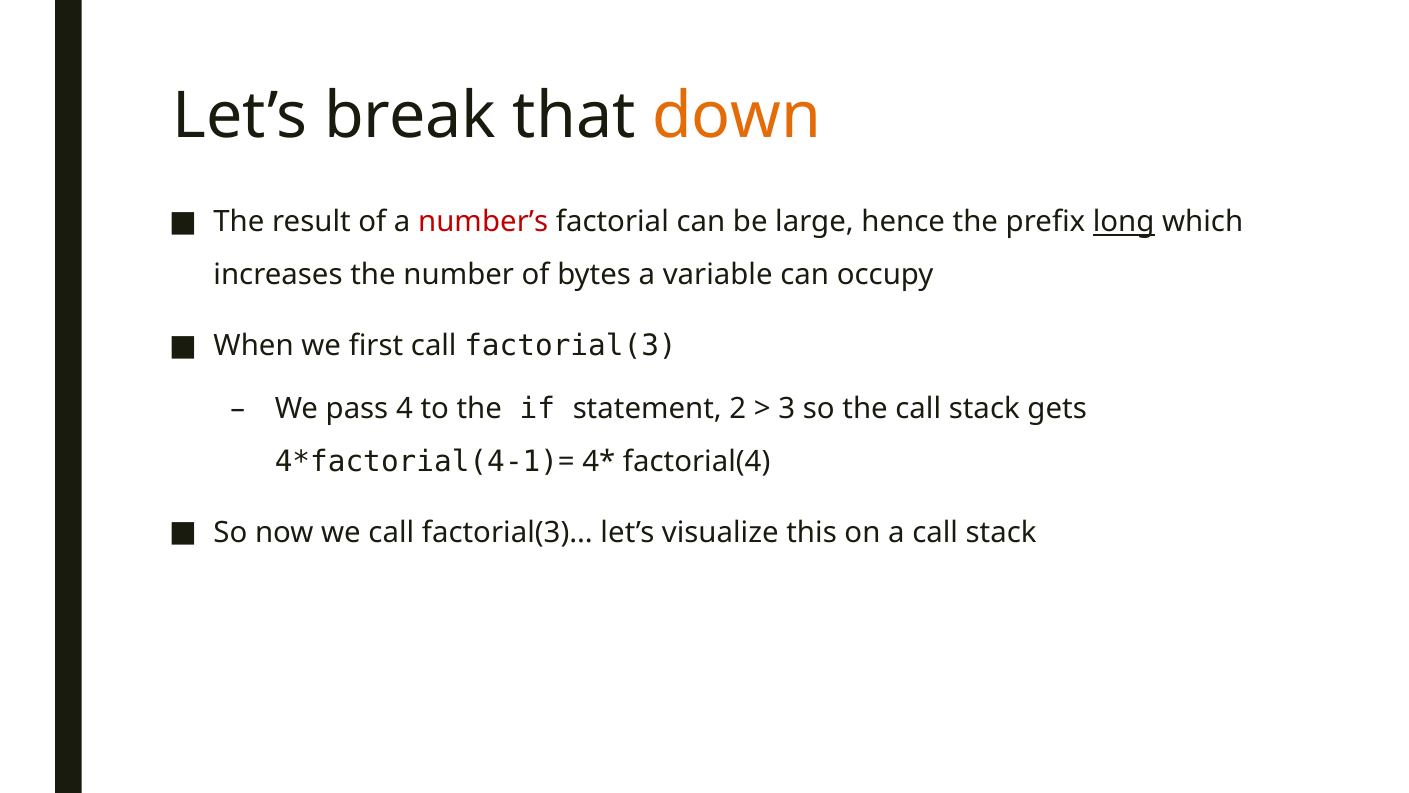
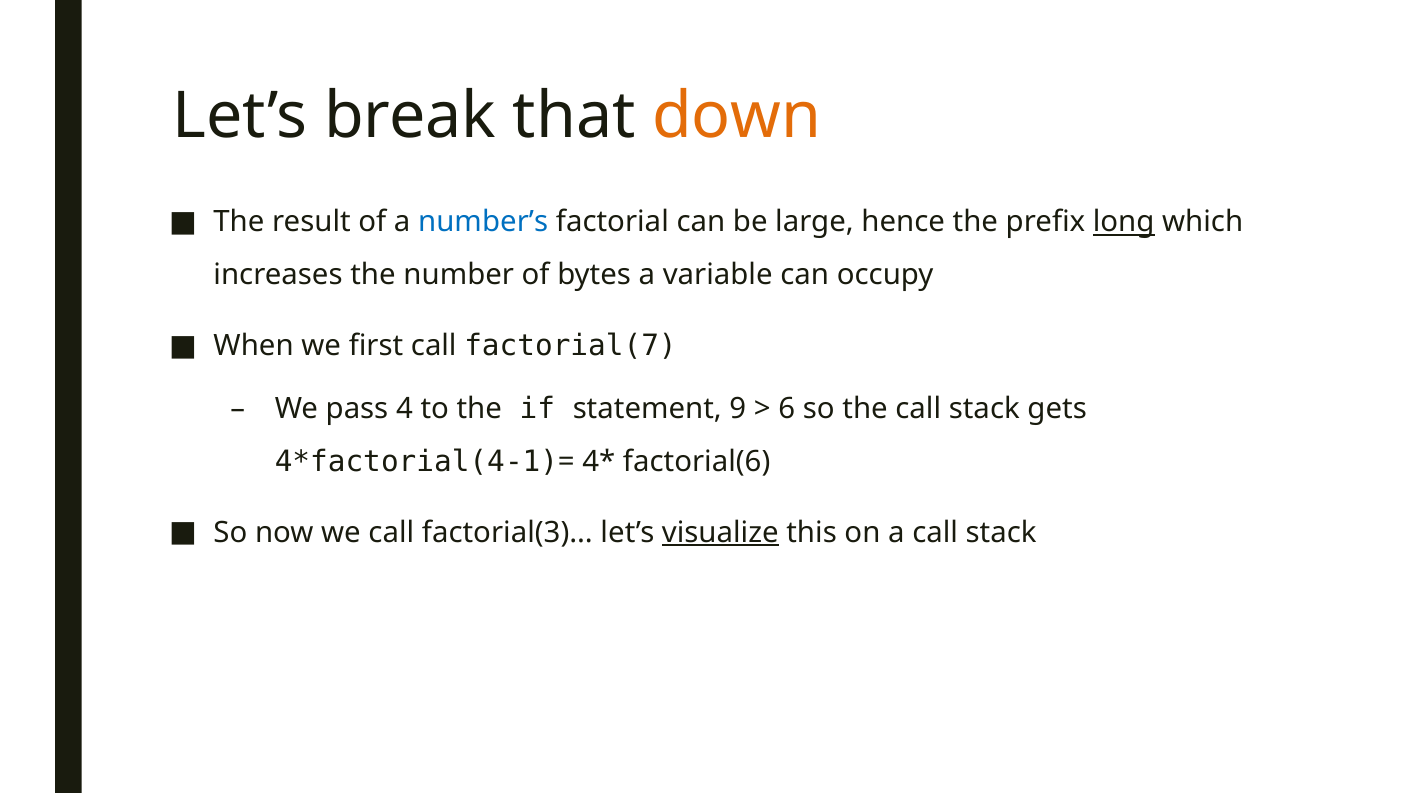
number’s colour: red -> blue
first call factorial(3: factorial(3 -> factorial(7
2: 2 -> 9
3: 3 -> 6
factorial(4: factorial(4 -> factorial(6
visualize underline: none -> present
